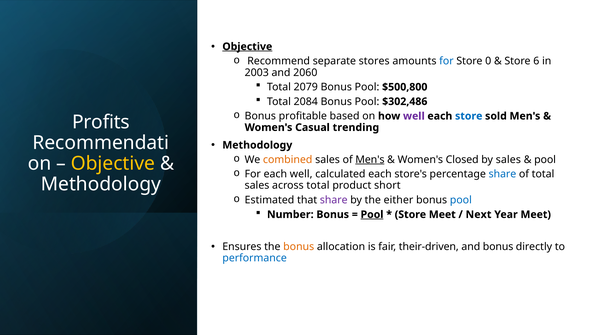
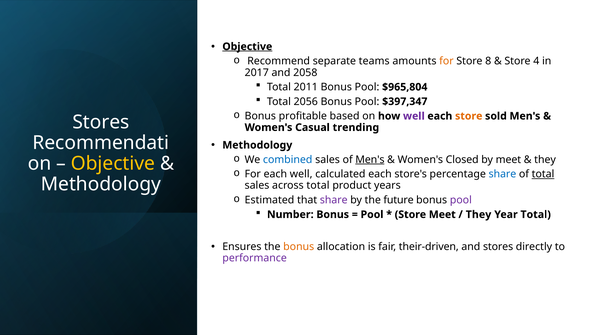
stores: stores -> teams
for at (446, 61) colour: blue -> orange
0: 0 -> 8
6: 6 -> 4
2003: 2003 -> 2017
2060: 2060 -> 2058
2079: 2079 -> 2011
$500,800: $500,800 -> $965,804
2084: 2084 -> 2056
$302,486: $302,486 -> $397,347
store at (469, 116) colour: blue -> orange
Profits at (101, 122): Profits -> Stores
combined colour: orange -> blue
by sales: sales -> meet
pool at (545, 159): pool -> they
total at (543, 174) underline: none -> present
short: short -> years
either: either -> future
pool at (461, 200) colour: blue -> purple
Pool at (372, 214) underline: present -> none
Next at (479, 214): Next -> They
Year Meet: Meet -> Total
and bonus: bonus -> stores
performance colour: blue -> purple
